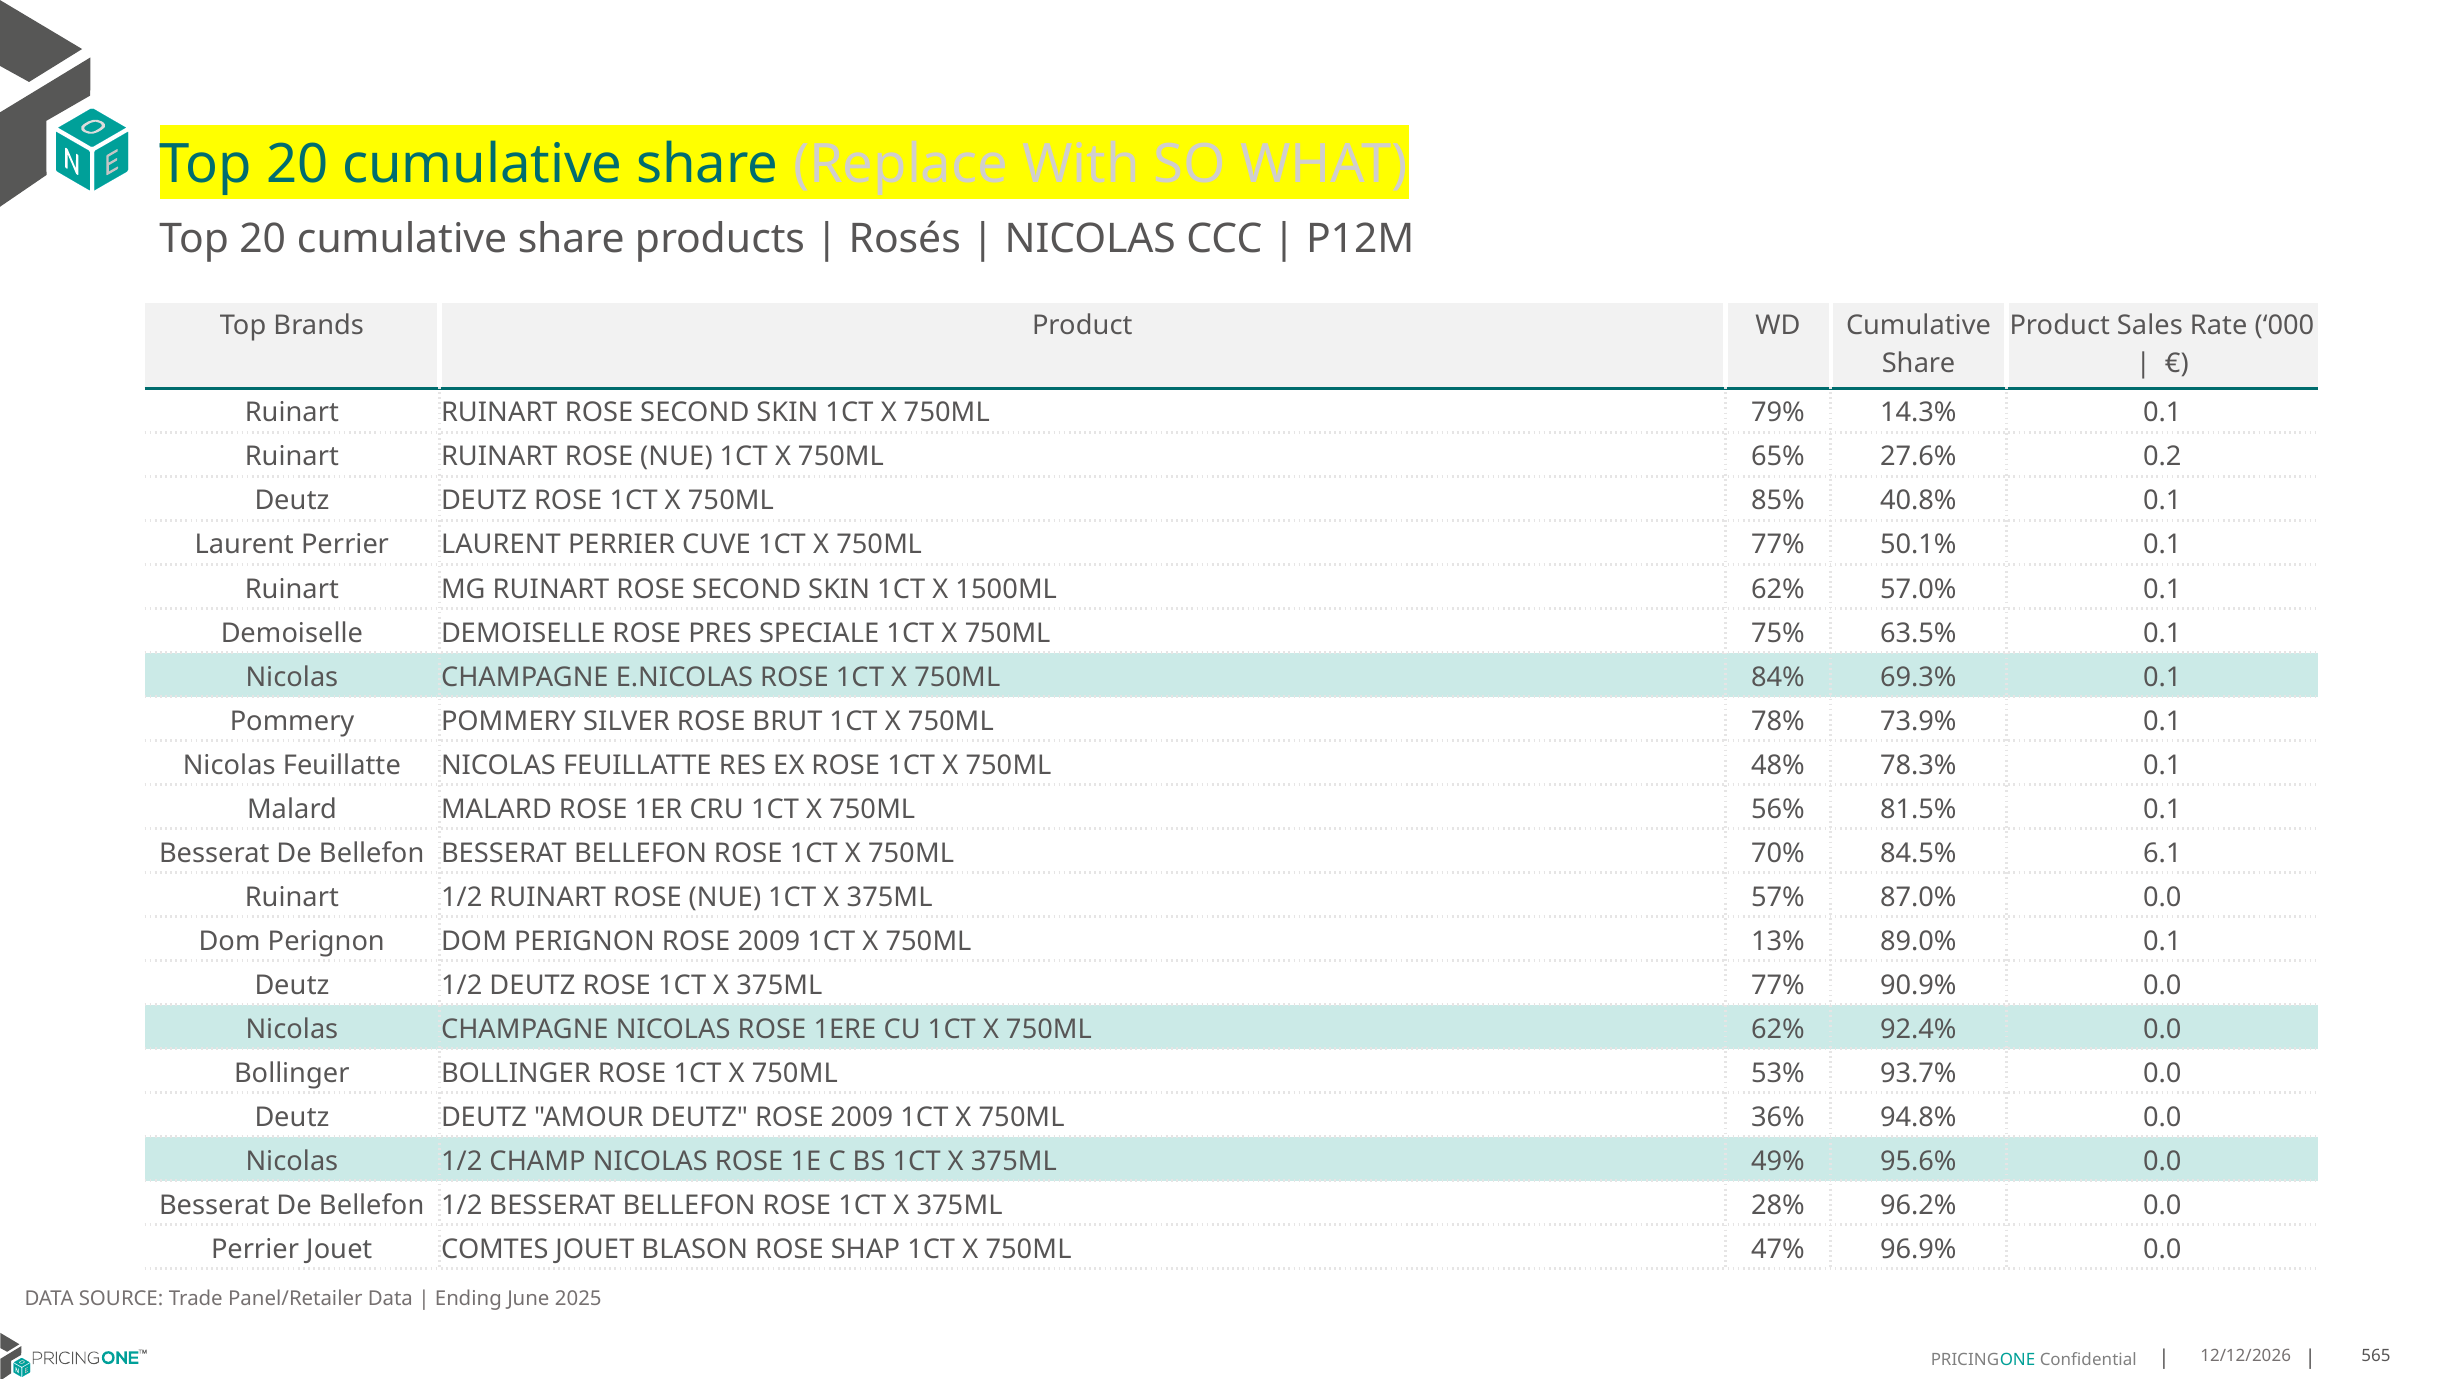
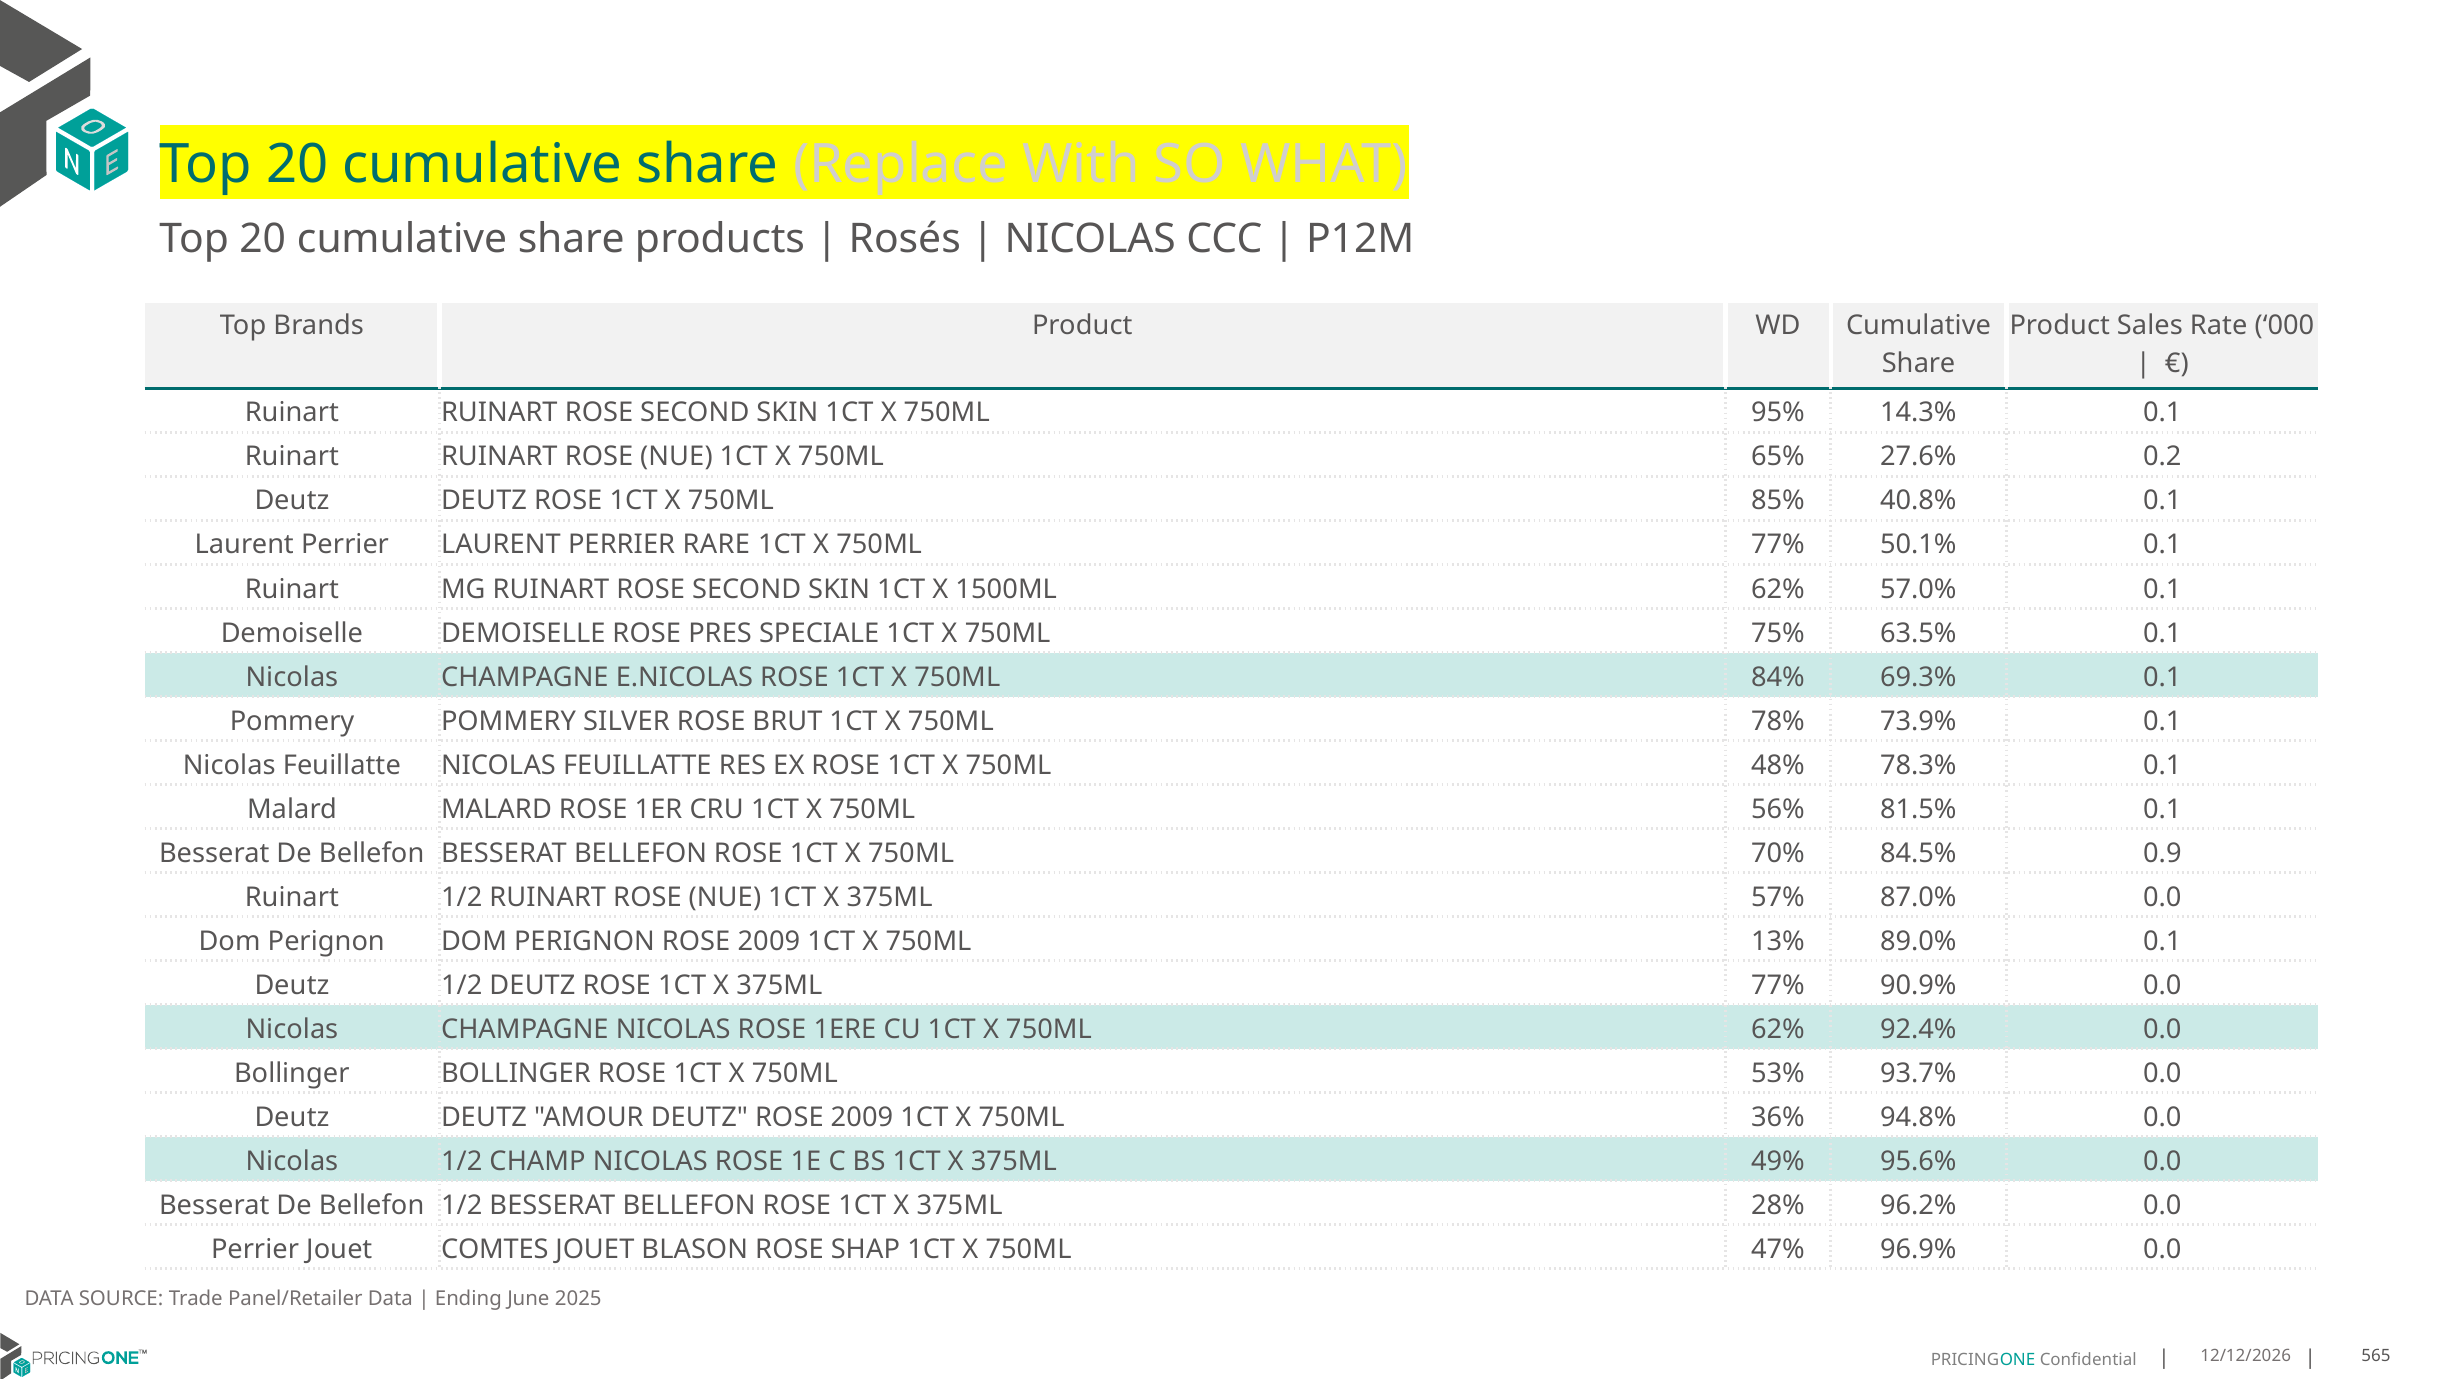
79%: 79% -> 95%
CUVE: CUVE -> RARE
6.1: 6.1 -> 0.9
